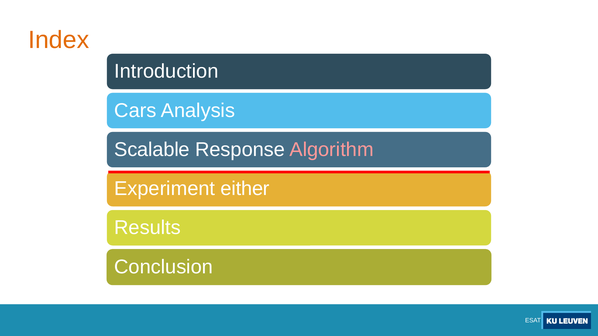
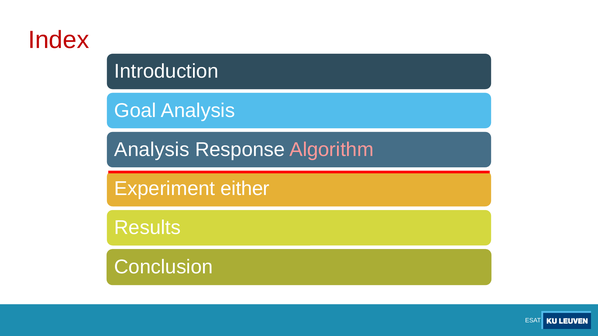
Index colour: orange -> red
Cars: Cars -> Goal
Scalable at (152, 150): Scalable -> Analysis
